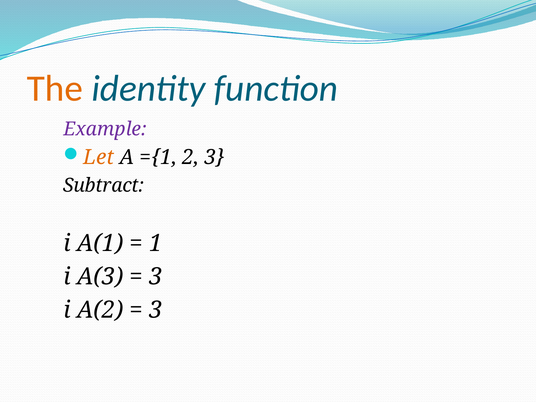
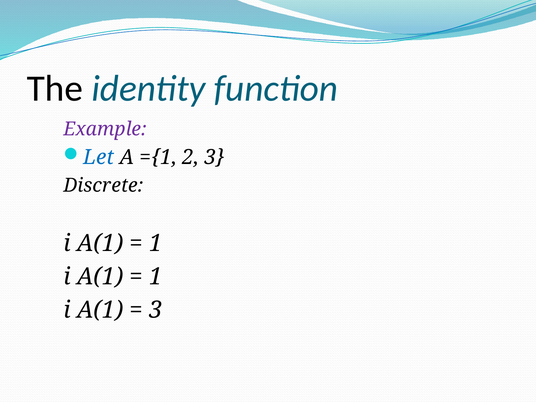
The colour: orange -> black
Let colour: orange -> blue
Subtract: Subtract -> Discrete
A(3 at (100, 277): A(3 -> A(1
3 at (156, 277): 3 -> 1
A(2 at (100, 310): A(2 -> A(1
